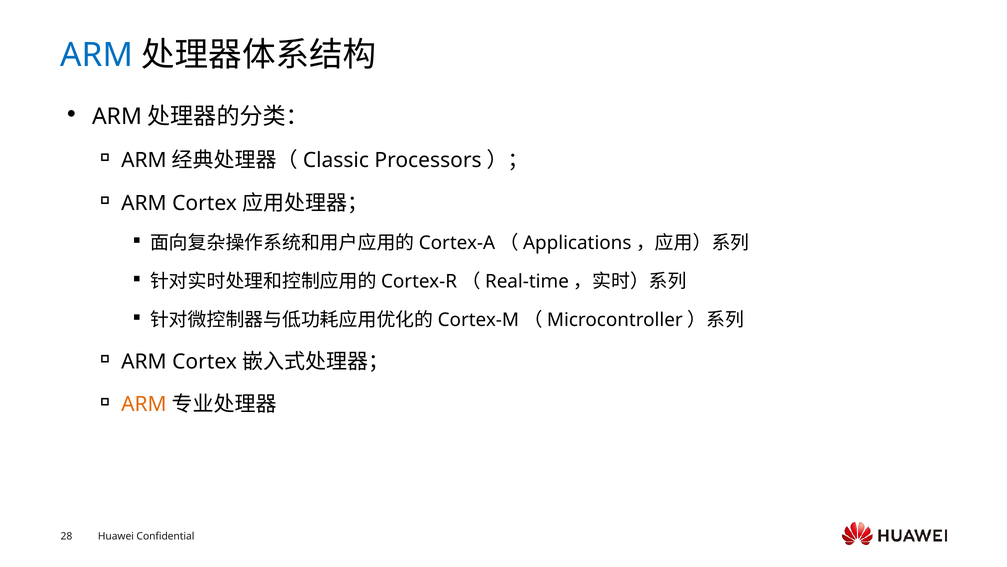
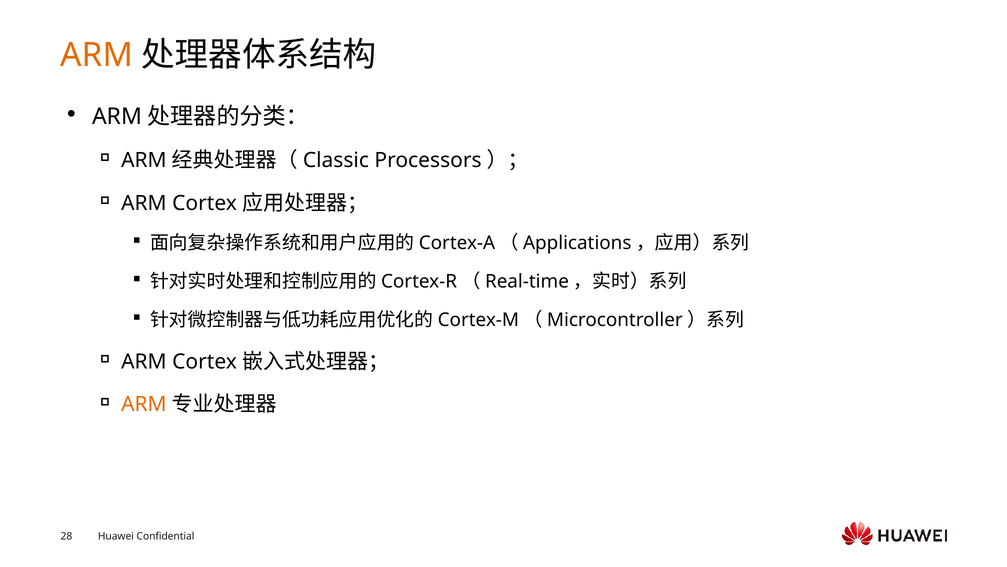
ARM at (97, 55) colour: blue -> orange
